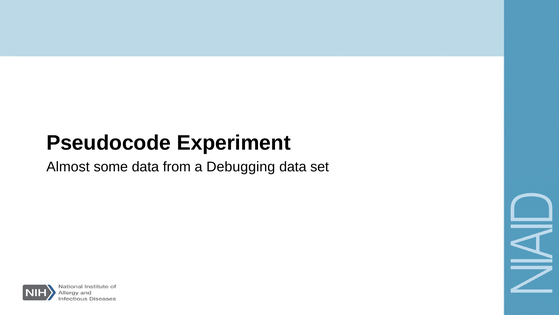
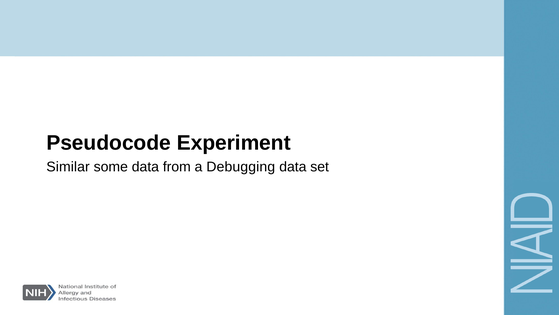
Almost: Almost -> Similar
